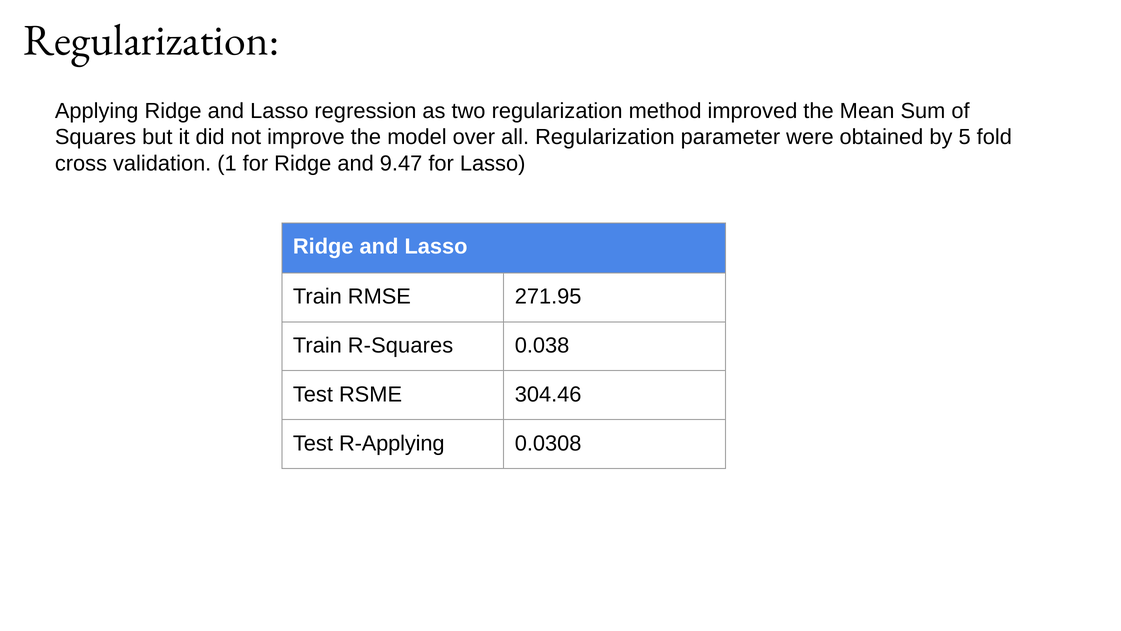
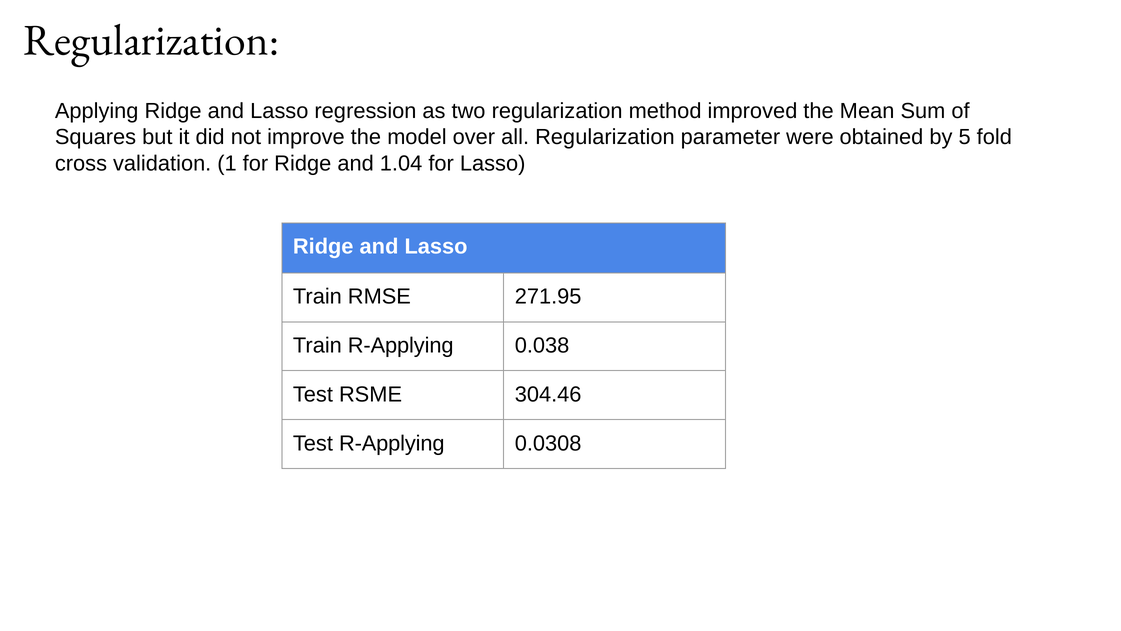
9.47: 9.47 -> 1.04
Train R-Squares: R-Squares -> R-Applying
